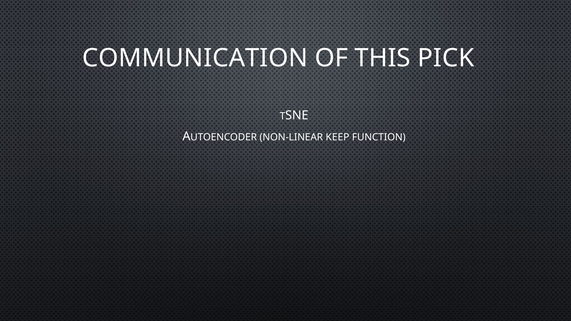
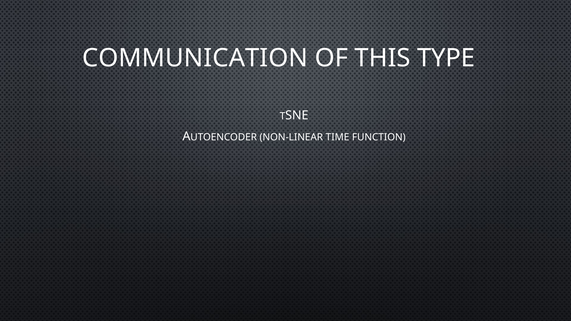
PICK: PICK -> TYPE
KEEP: KEEP -> TIME
